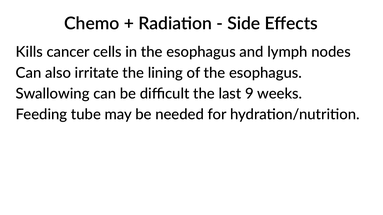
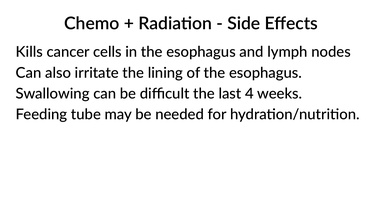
9: 9 -> 4
